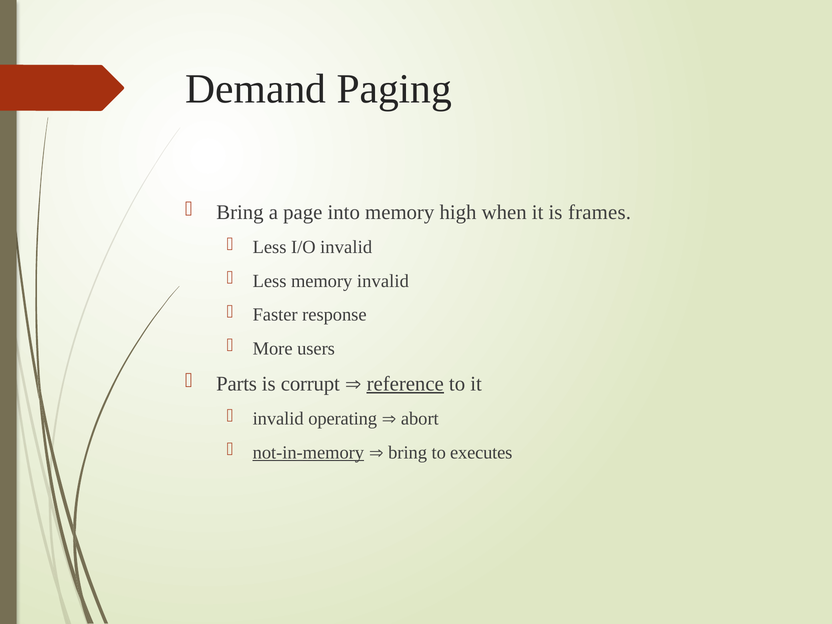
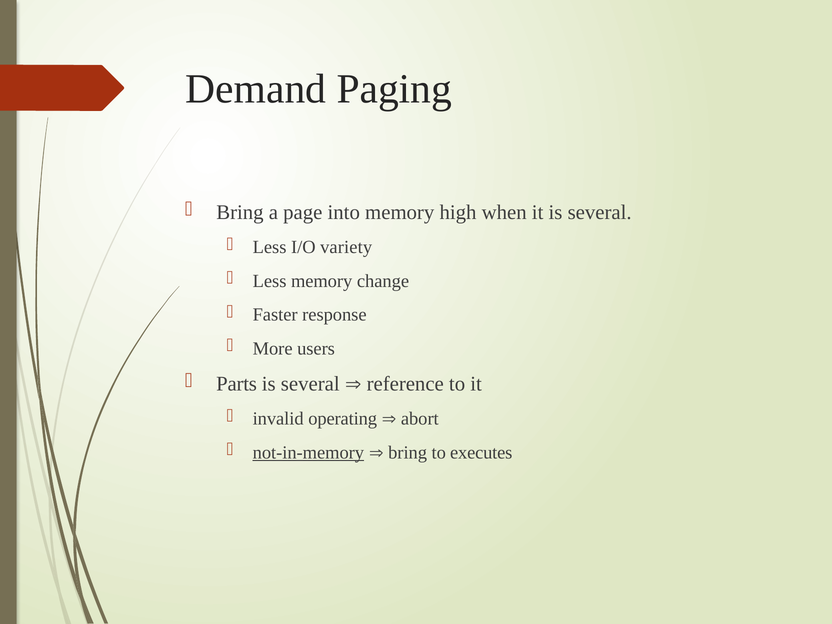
it is frames: frames -> several
I/O invalid: invalid -> variety
memory invalid: invalid -> change
corrupt at (310, 384): corrupt -> several
reference underline: present -> none
